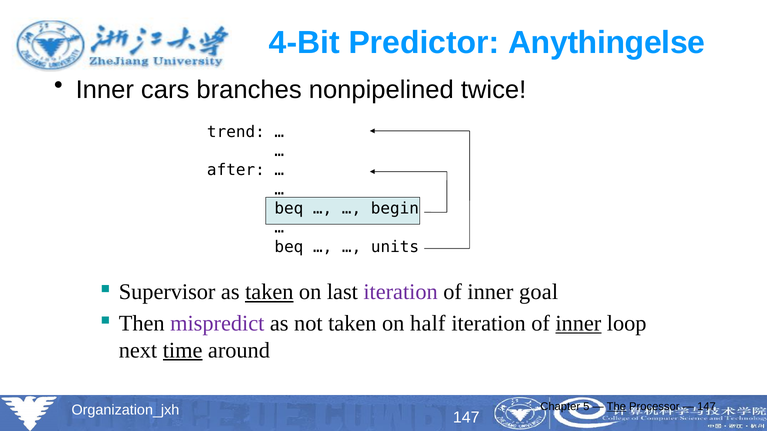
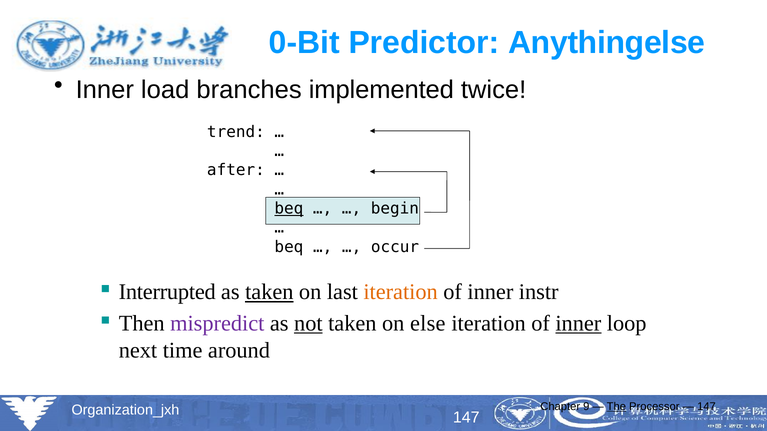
4-Bit: 4-Bit -> 0-Bit
cars: cars -> load
nonpipelined: nonpipelined -> implemented
beq at (289, 209) underline: none -> present
units: units -> occur
Supervisor: Supervisor -> Interrupted
iteration at (401, 292) colour: purple -> orange
goal: goal -> instr
not underline: none -> present
half: half -> else
time underline: present -> none
5: 5 -> 9
